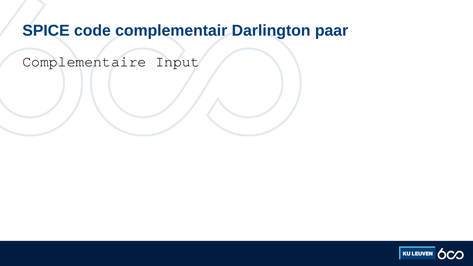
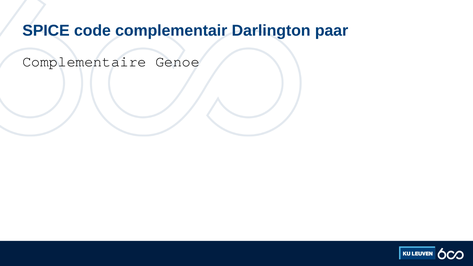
Input: Input -> Genoe
